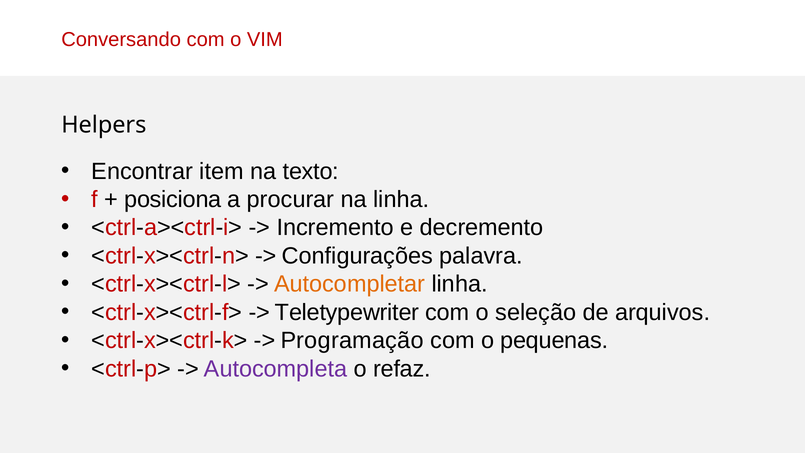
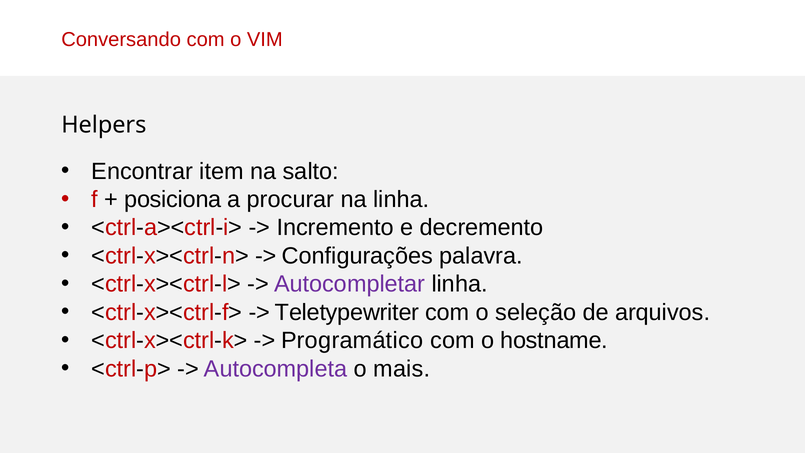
texto: texto -> salto
Autocompletar colour: orange -> purple
Programação: Programação -> Programático
pequenas: pequenas -> hostname
refaz: refaz -> mais
